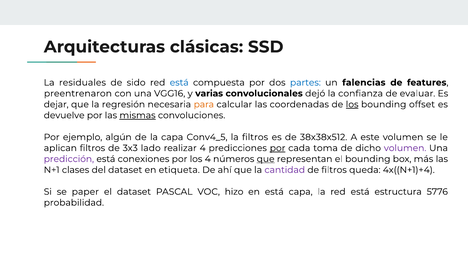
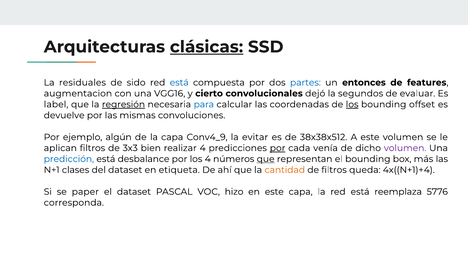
clásicas underline: none -> present
falencias: falencias -> entonces
preentrenaron: preentrenaron -> augmentacion
varias: varias -> cierto
confianza: confianza -> segundos
dejar: dejar -> label
regresión underline: none -> present
para colour: orange -> blue
mismas underline: present -> none
Conv4_5: Conv4_5 -> Conv4_9
la filtros: filtros -> evitar
lado: lado -> bien
toma: toma -> venía
predicción colour: purple -> blue
conexiones: conexiones -> desbalance
cantidad colour: purple -> orange
en está: está -> este
estructura: estructura -> reemplaza
probabilidad: probabilidad -> corresponda
